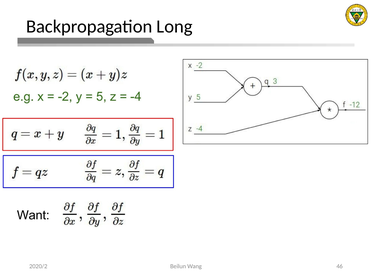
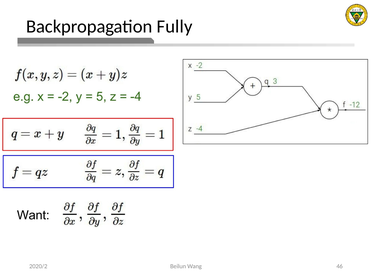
Long: Long -> Fully
